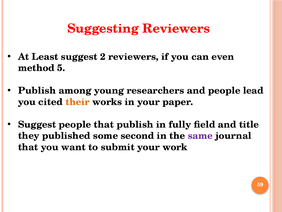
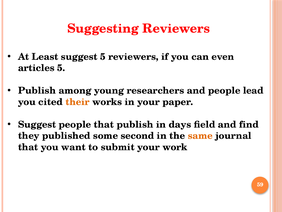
suggest 2: 2 -> 5
method: method -> articles
fully: fully -> days
title: title -> find
same colour: purple -> orange
